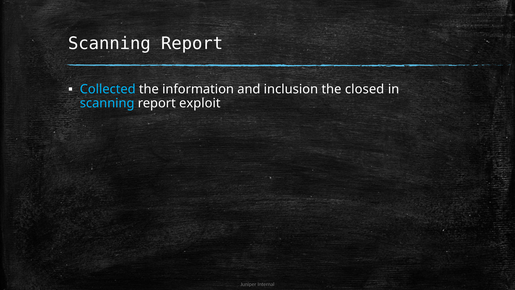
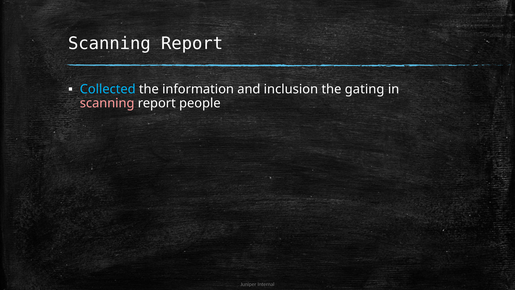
closed: closed -> gating
scanning at (107, 103) colour: light blue -> pink
exploit: exploit -> people
